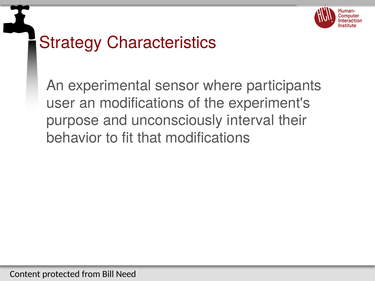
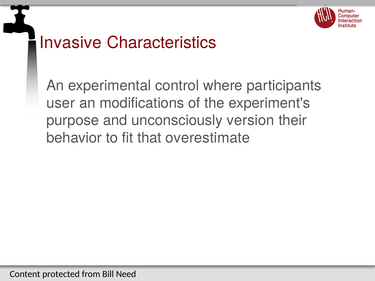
Strategy: Strategy -> Invasive
sensor: sensor -> control
interval: interval -> version
that modifications: modifications -> overestimate
